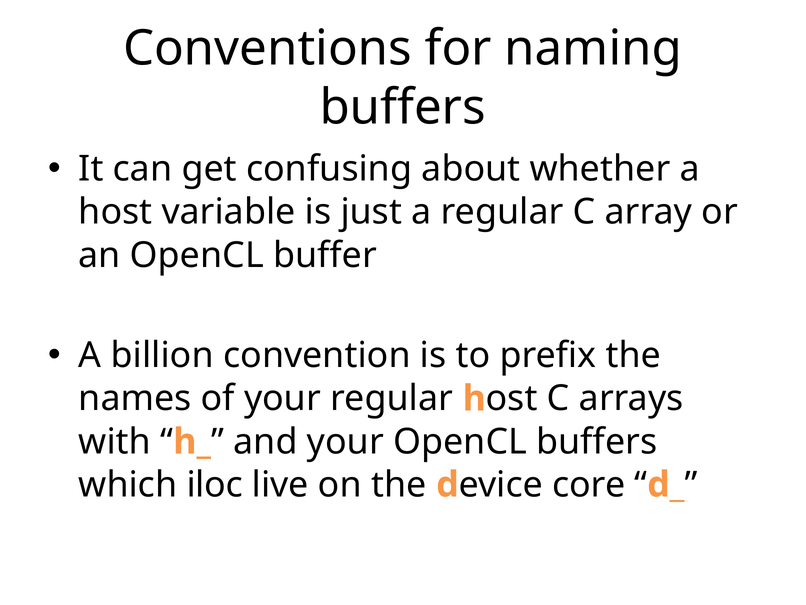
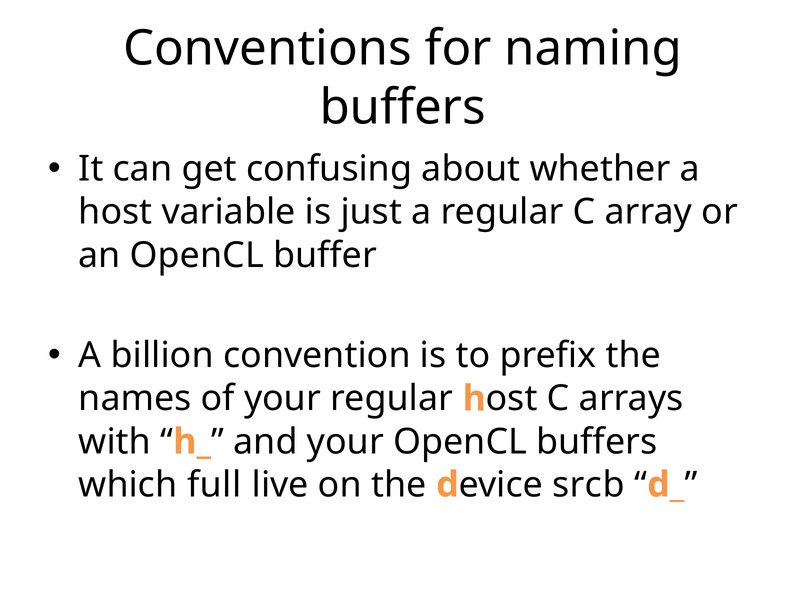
iloc: iloc -> full
core: core -> srcb
